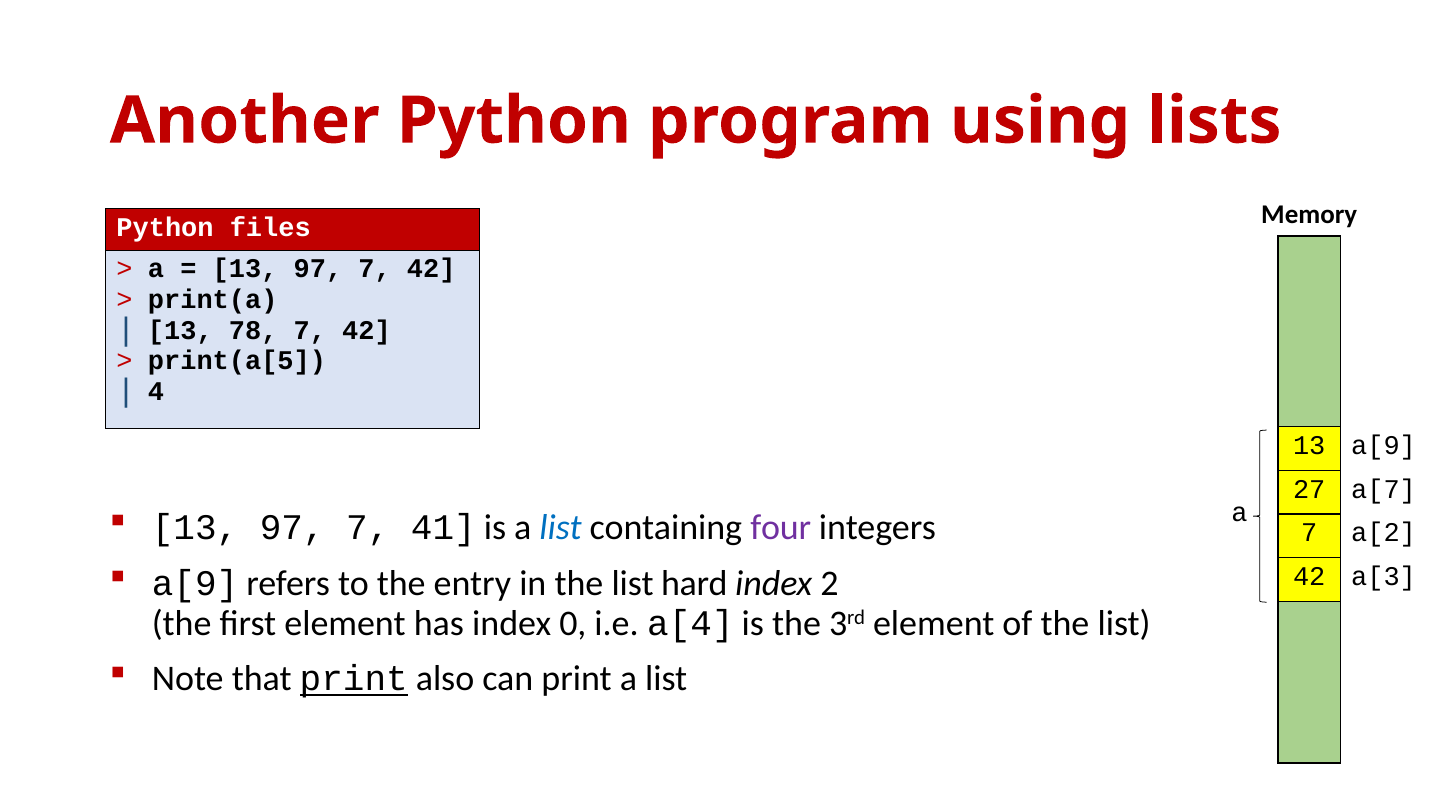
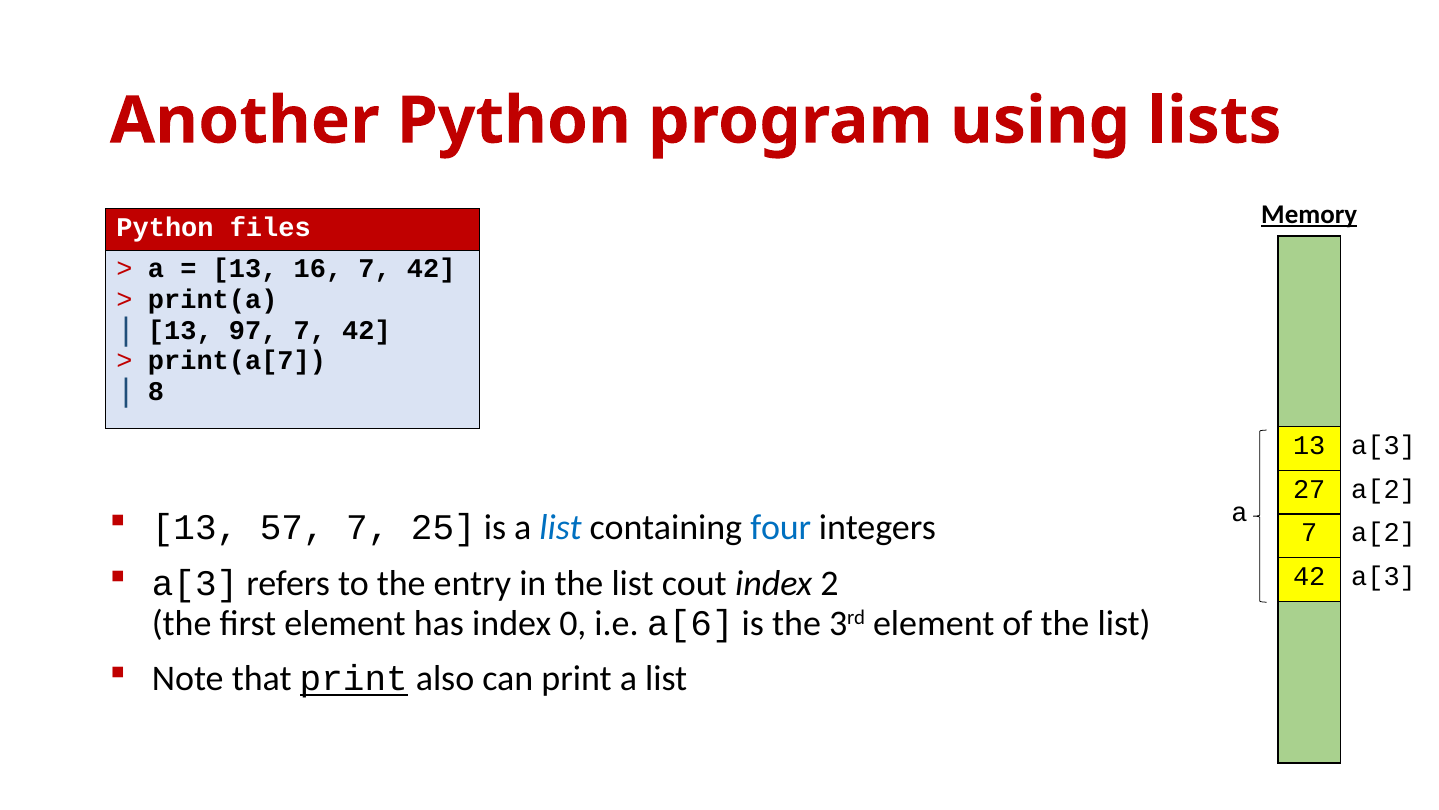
Memory underline: none -> present
97 at (318, 269): 97 -> 16
78: 78 -> 97
print(a[5: print(a[5 -> print(a[7
4: 4 -> 8
13 a[9: a[9 -> a[3
27 a[7: a[7 -> a[2
97 at (292, 527): 97 -> 57
41: 41 -> 25
four colour: purple -> blue
a[9 at (195, 583): a[9 -> a[3
hard: hard -> cout
a[4: a[4 -> a[6
